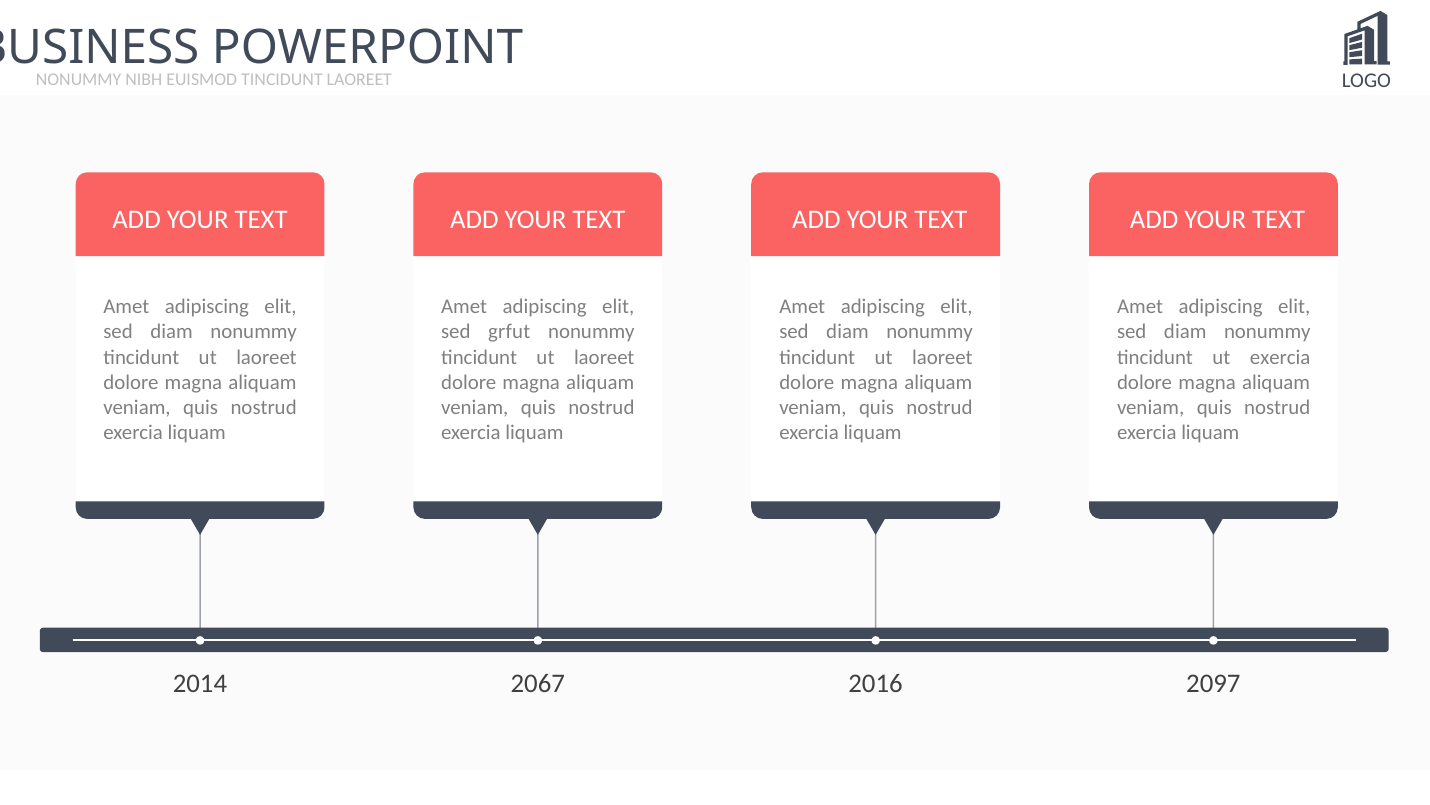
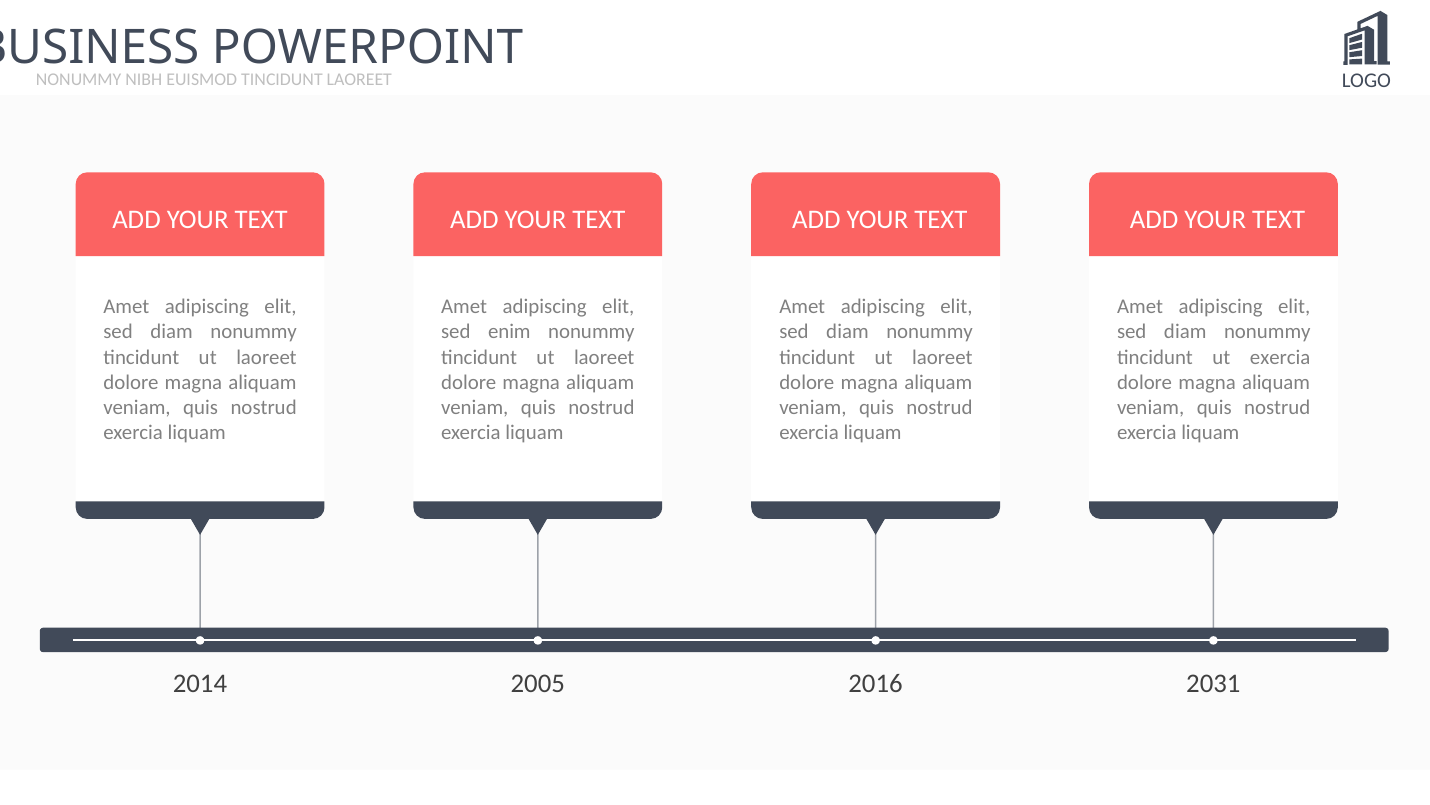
grfut: grfut -> enim
2067: 2067 -> 2005
2097: 2097 -> 2031
